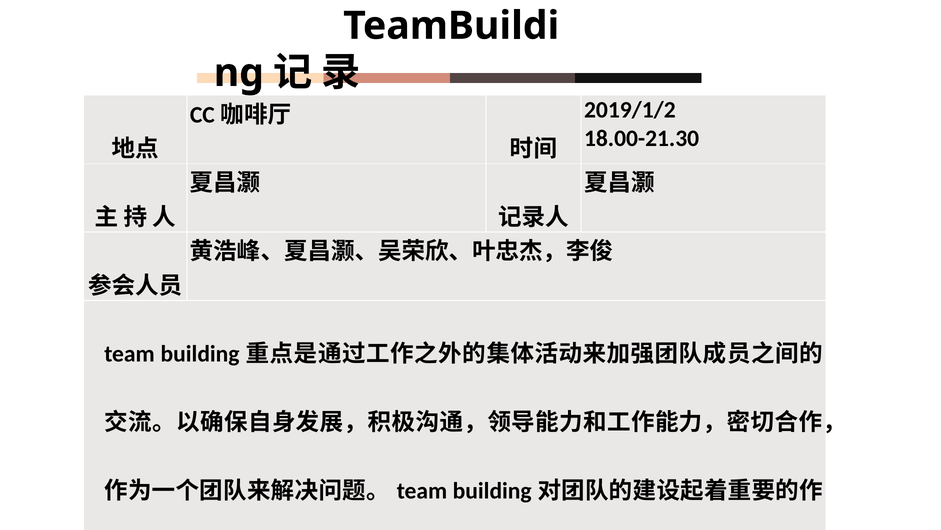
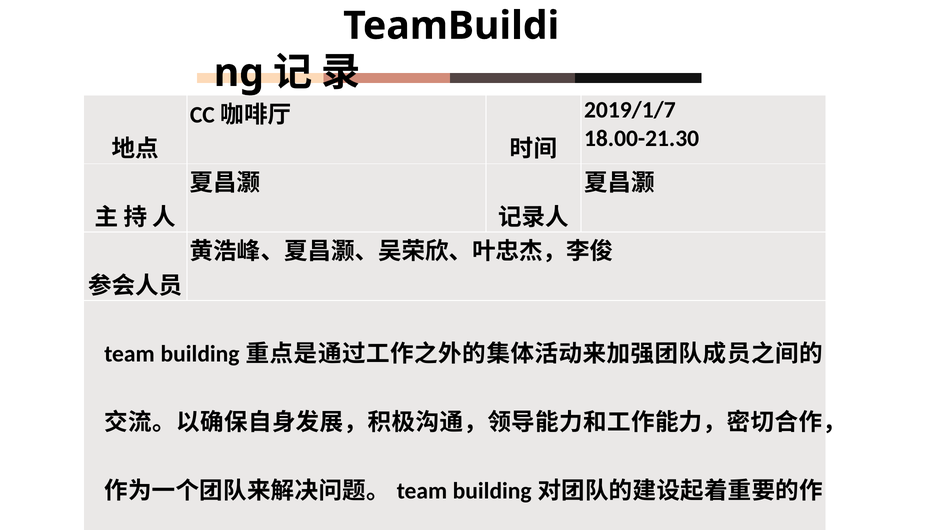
2019/1/2: 2019/1/2 -> 2019/1/7
